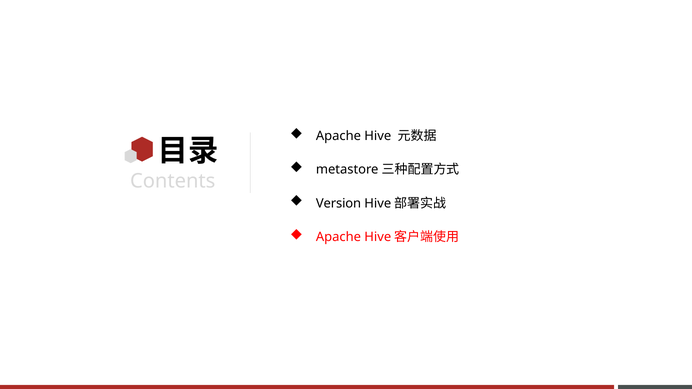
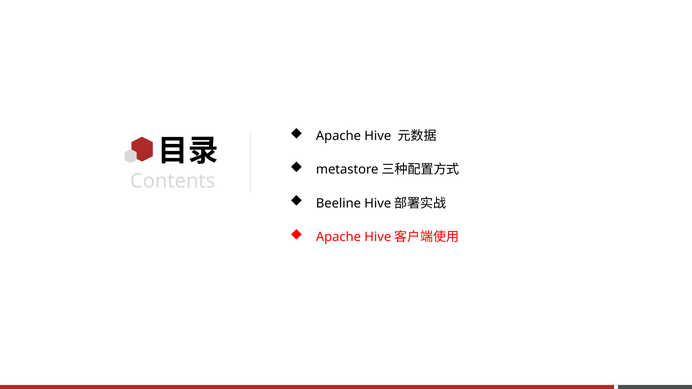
Version: Version -> Beeline
